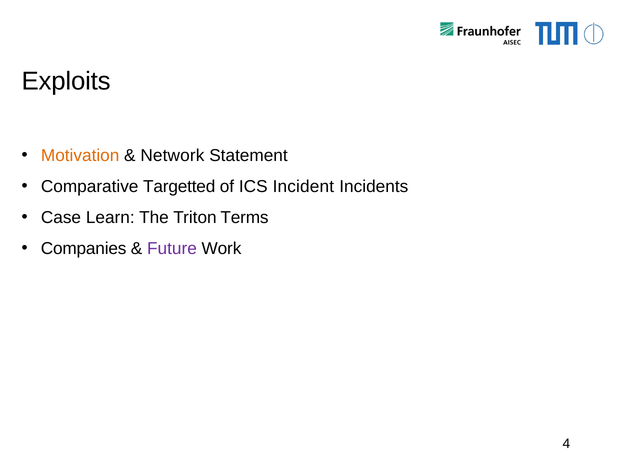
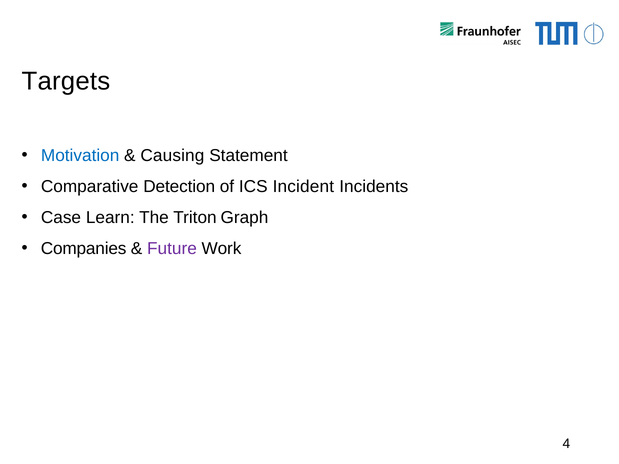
Exploits: Exploits -> Targets
Motivation colour: orange -> blue
Network: Network -> Causing
Targetted: Targetted -> Detection
Terms: Terms -> Graph
